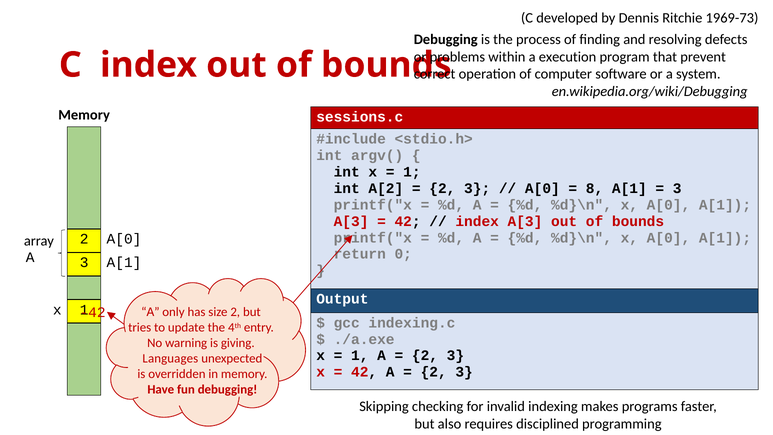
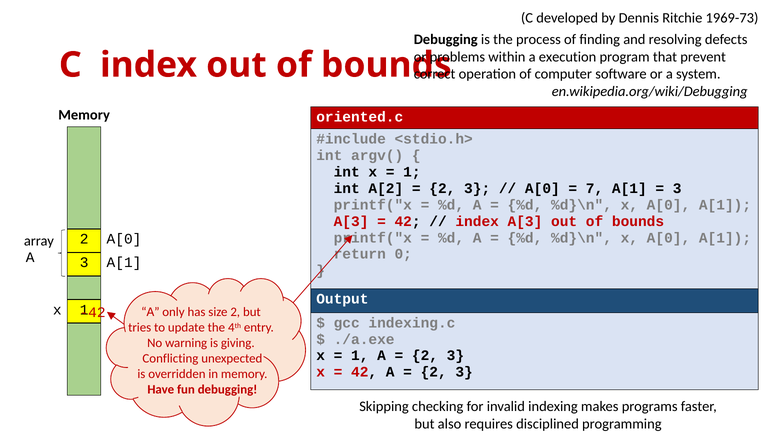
sessions.c: sessions.c -> oriented.c
8: 8 -> 7
Languages: Languages -> Conflicting
